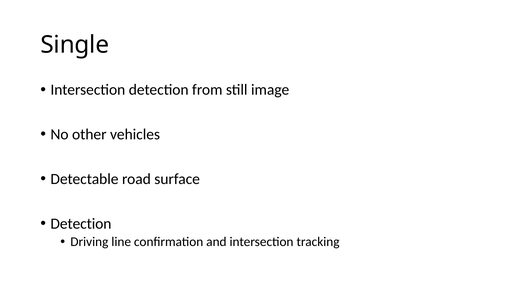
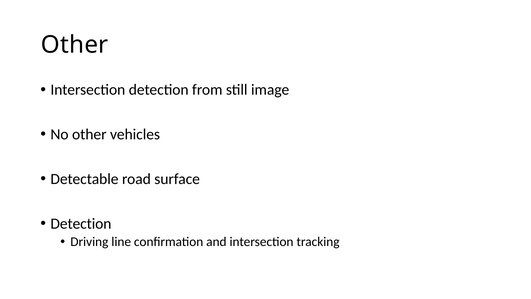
Single at (75, 45): Single -> Other
